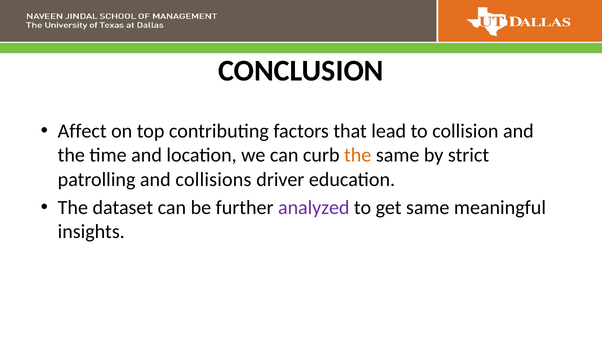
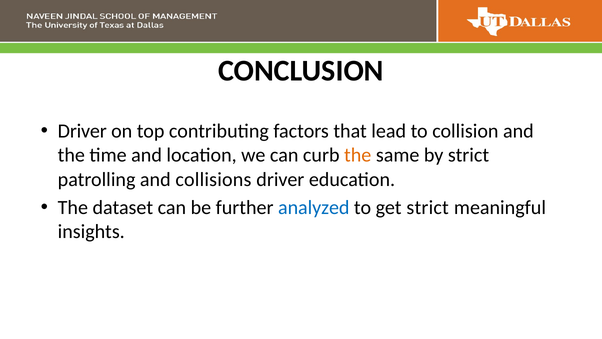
Affect at (82, 131): Affect -> Driver
analyzed colour: purple -> blue
get same: same -> strict
